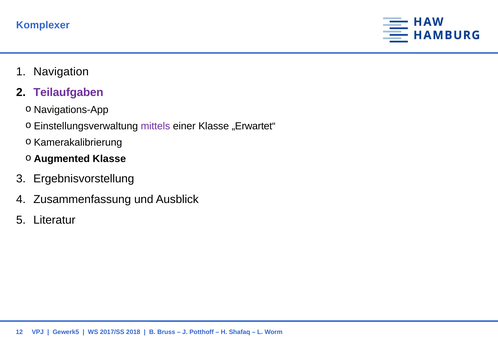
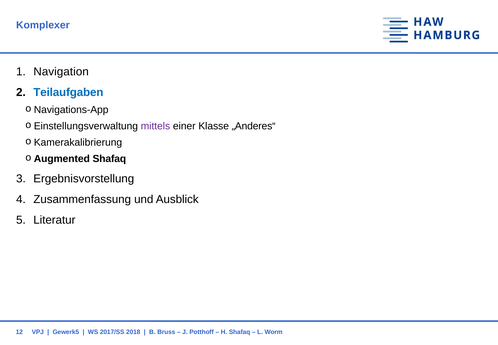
Teilaufgaben colour: purple -> blue
„Erwartet“: „Erwartet“ -> „Anderes“
Klasse at (109, 159): Klasse -> Shafaq
